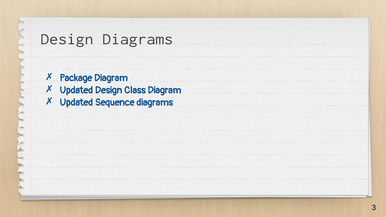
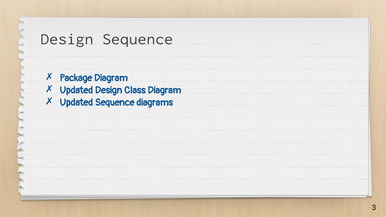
Design Diagrams: Diagrams -> Sequence
